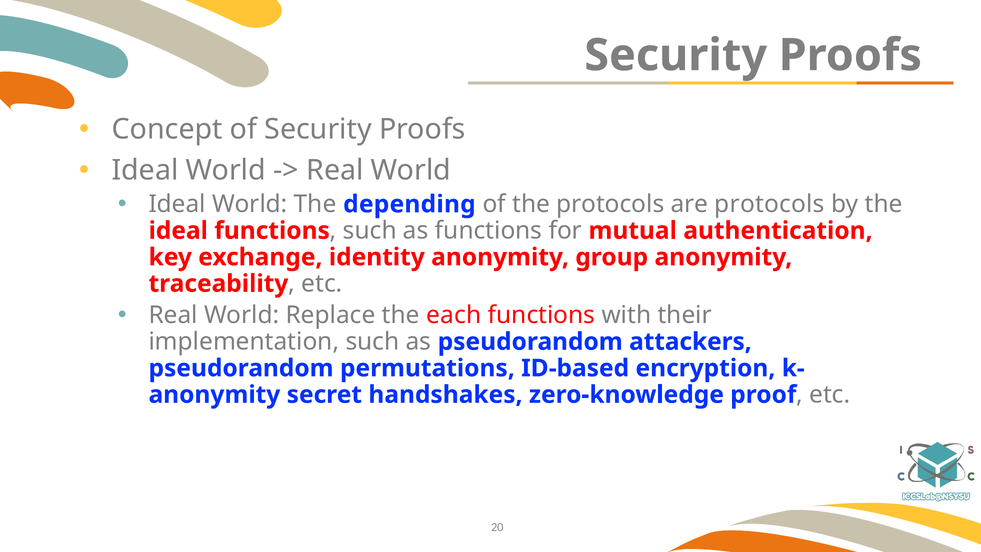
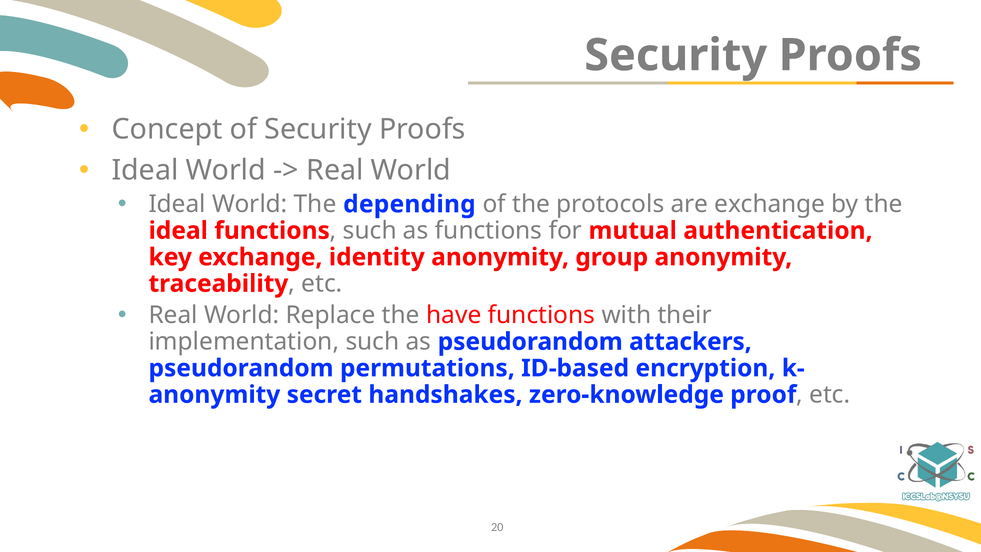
are protocols: protocols -> exchange
each: each -> have
